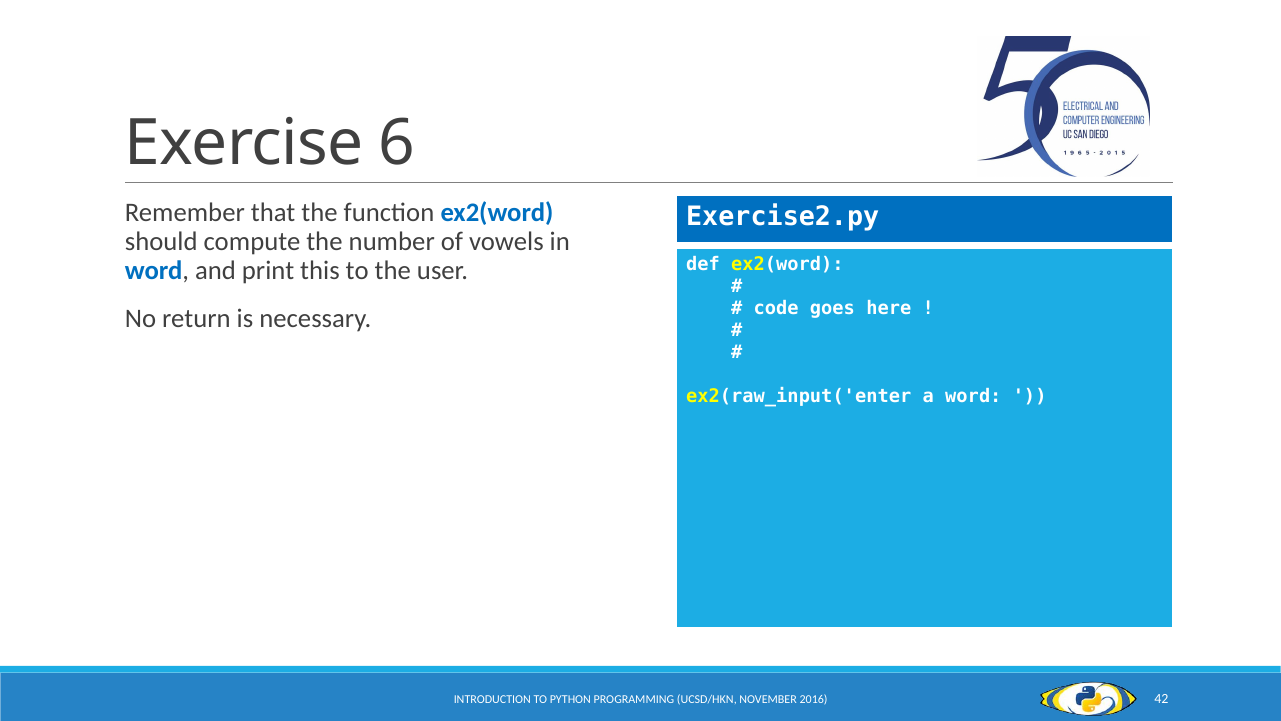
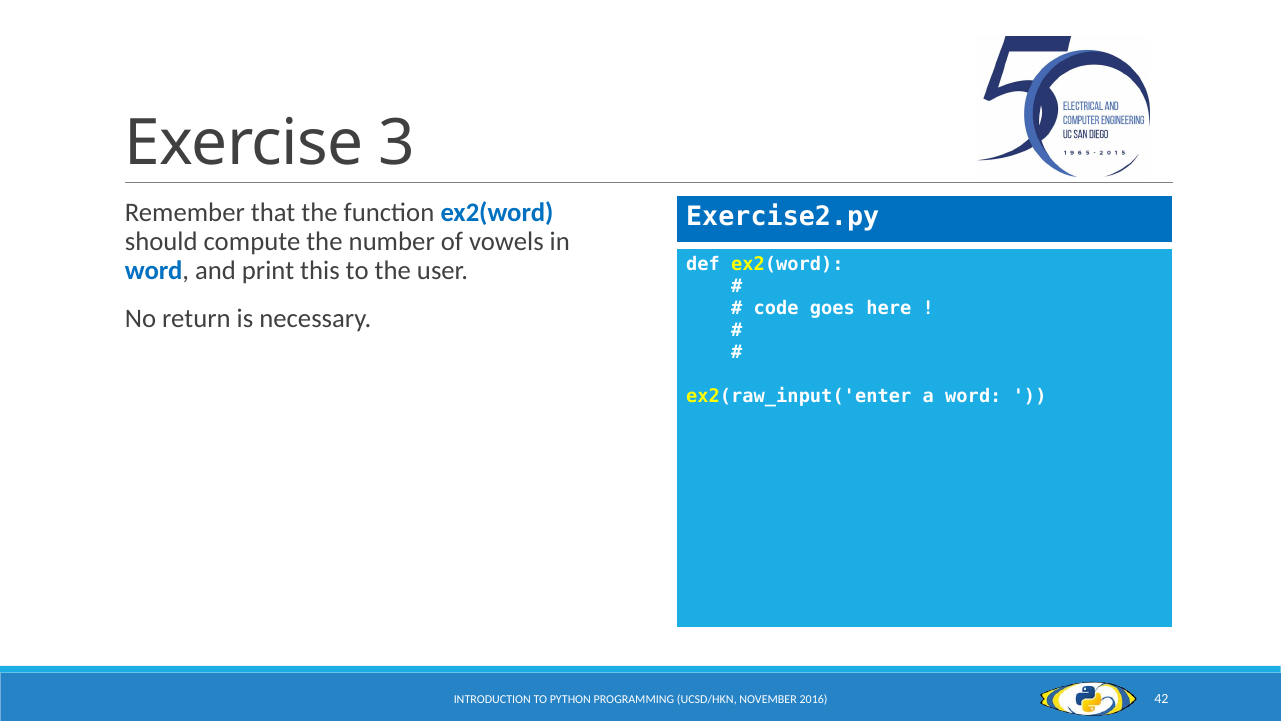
6: 6 -> 3
